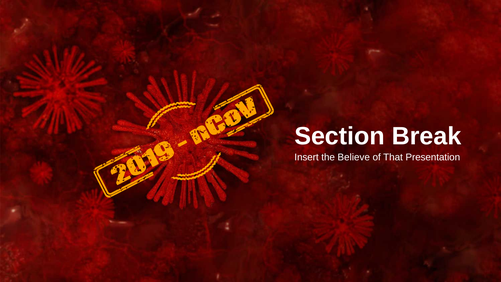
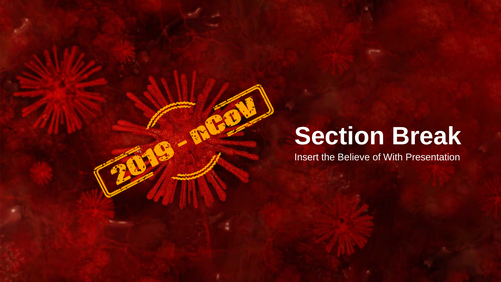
That: That -> With
